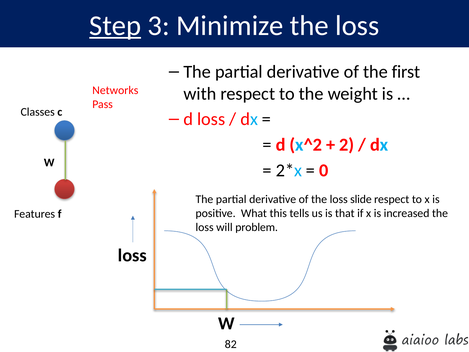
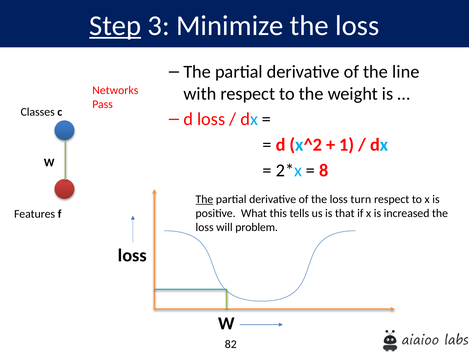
first: first -> line
2: 2 -> 1
0: 0 -> 8
The at (204, 199) underline: none -> present
slide: slide -> turn
